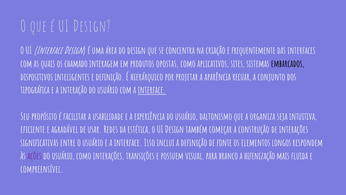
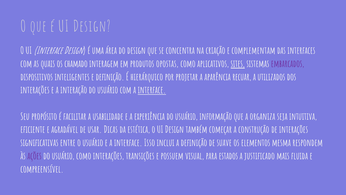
frequentemente: frequentemente -> complementam
sites underline: none -> present
embarcados colour: black -> purple
conjunto: conjunto -> utilizados
tipográfica at (35, 90): tipográfica -> interações
daltonismo: daltonismo -> informação
Redes: Redes -> Dicas
fonte: fonte -> suave
longos: longos -> mesma
branco: branco -> estados
hifenização: hifenização -> justificado
